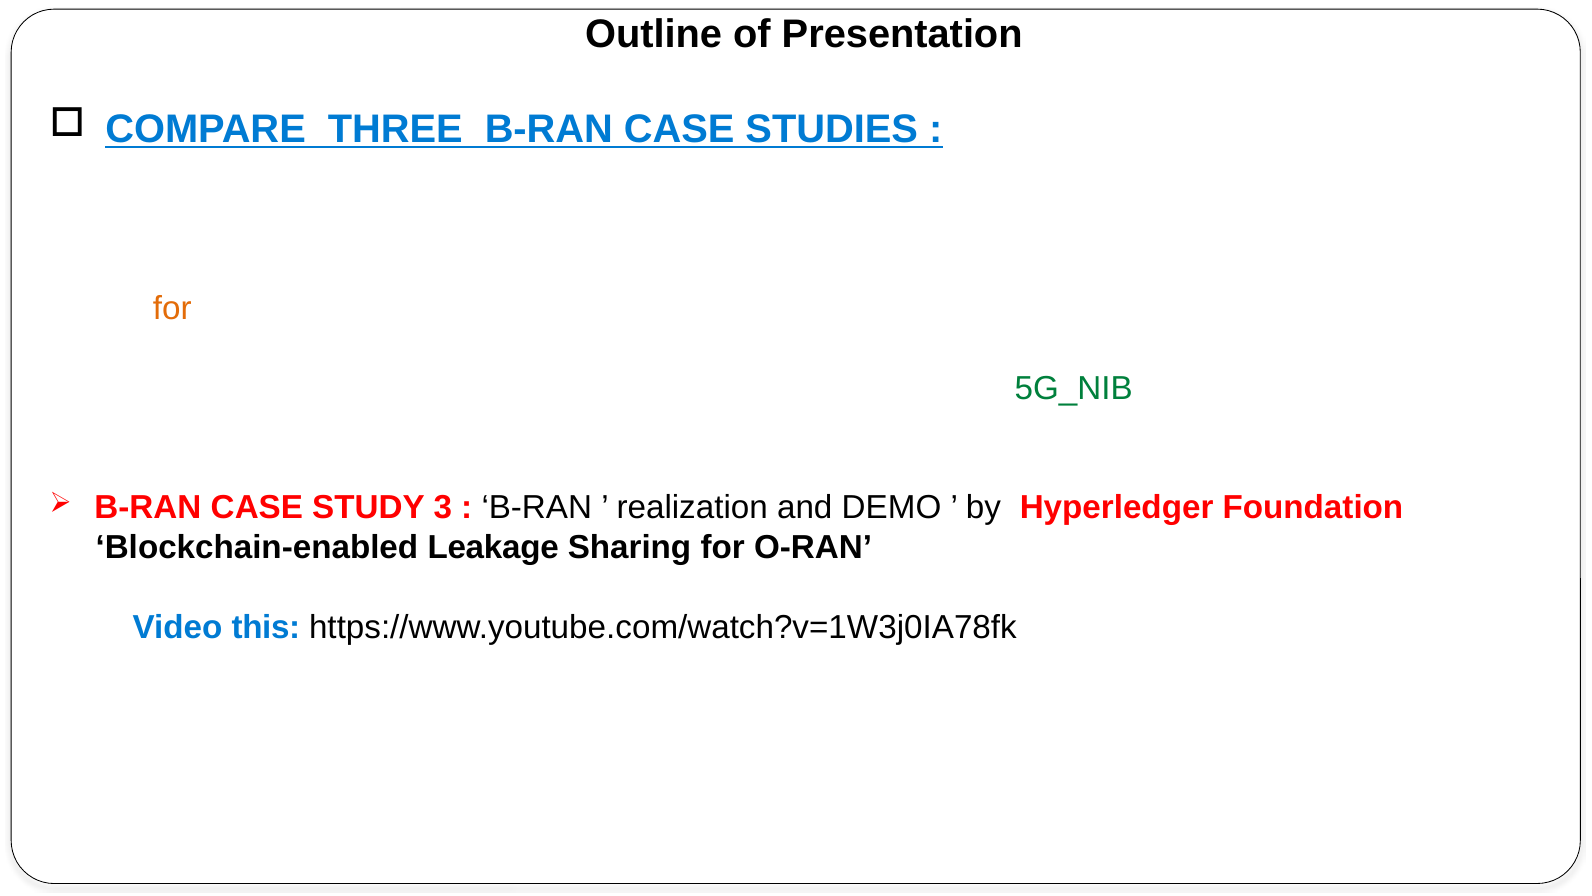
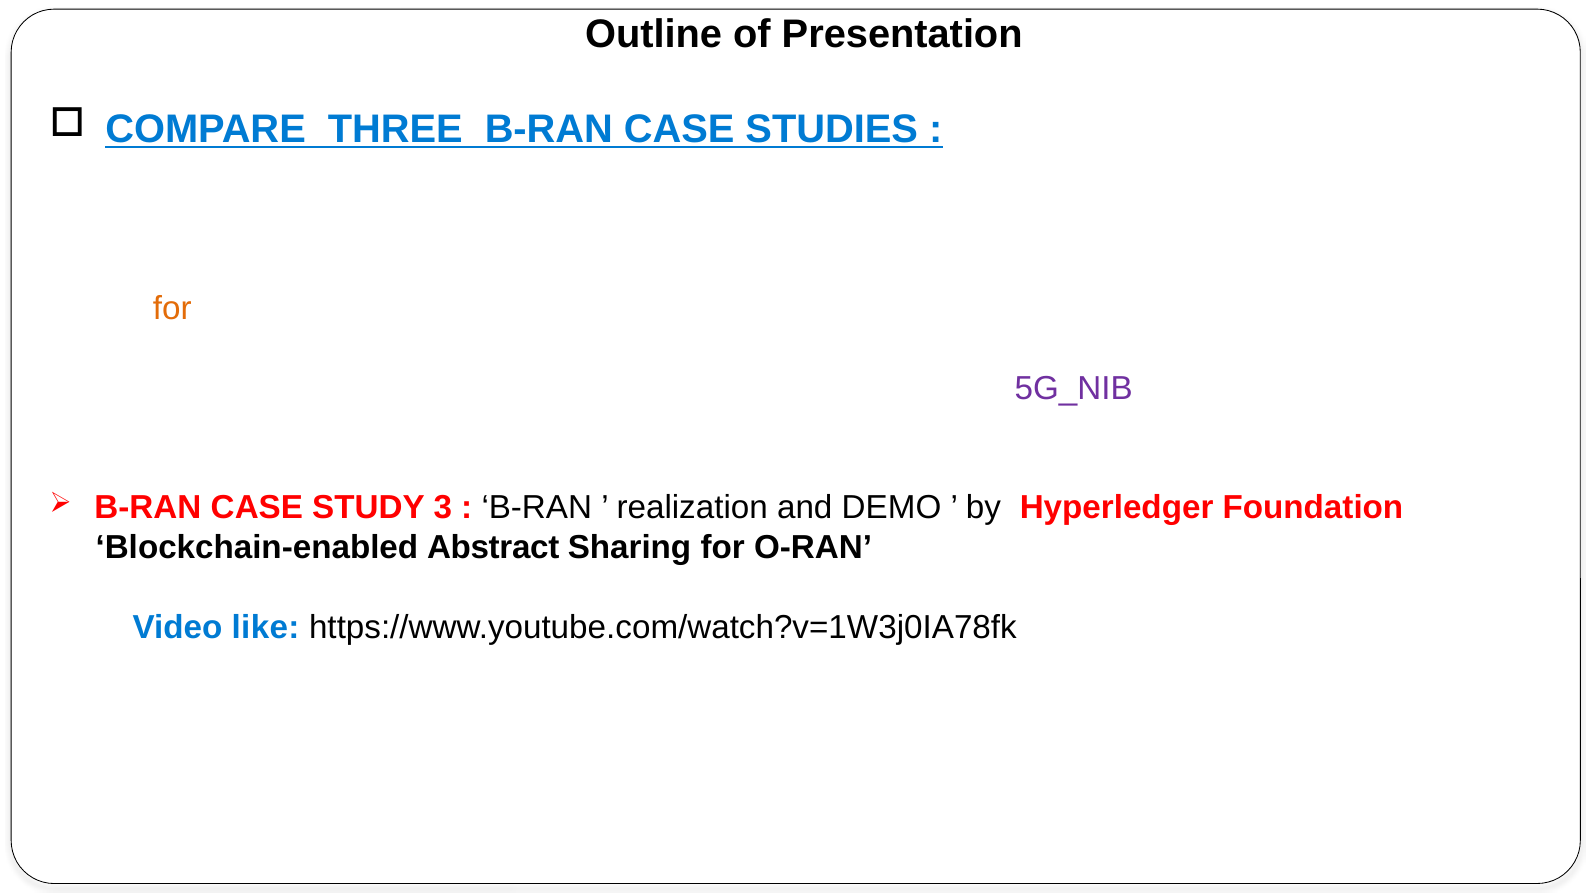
5G_NIB colour: green -> purple
Leakage: Leakage -> Abstract
this: this -> like
